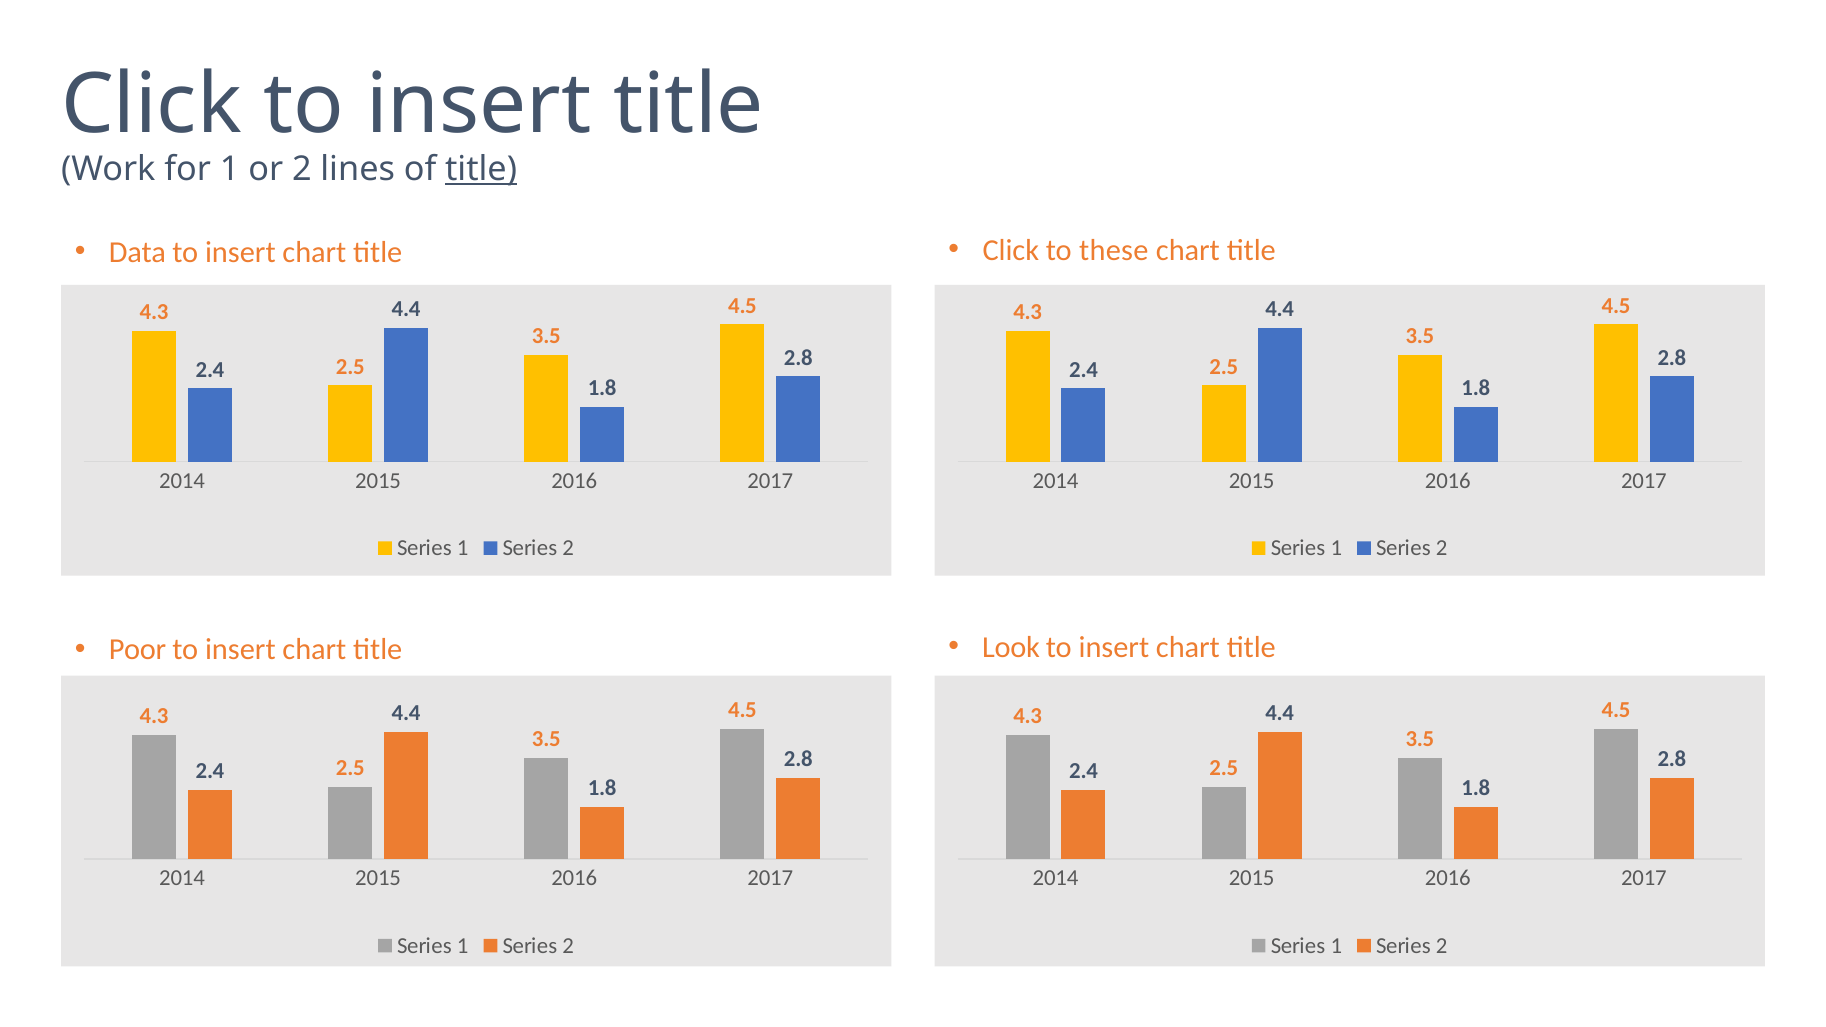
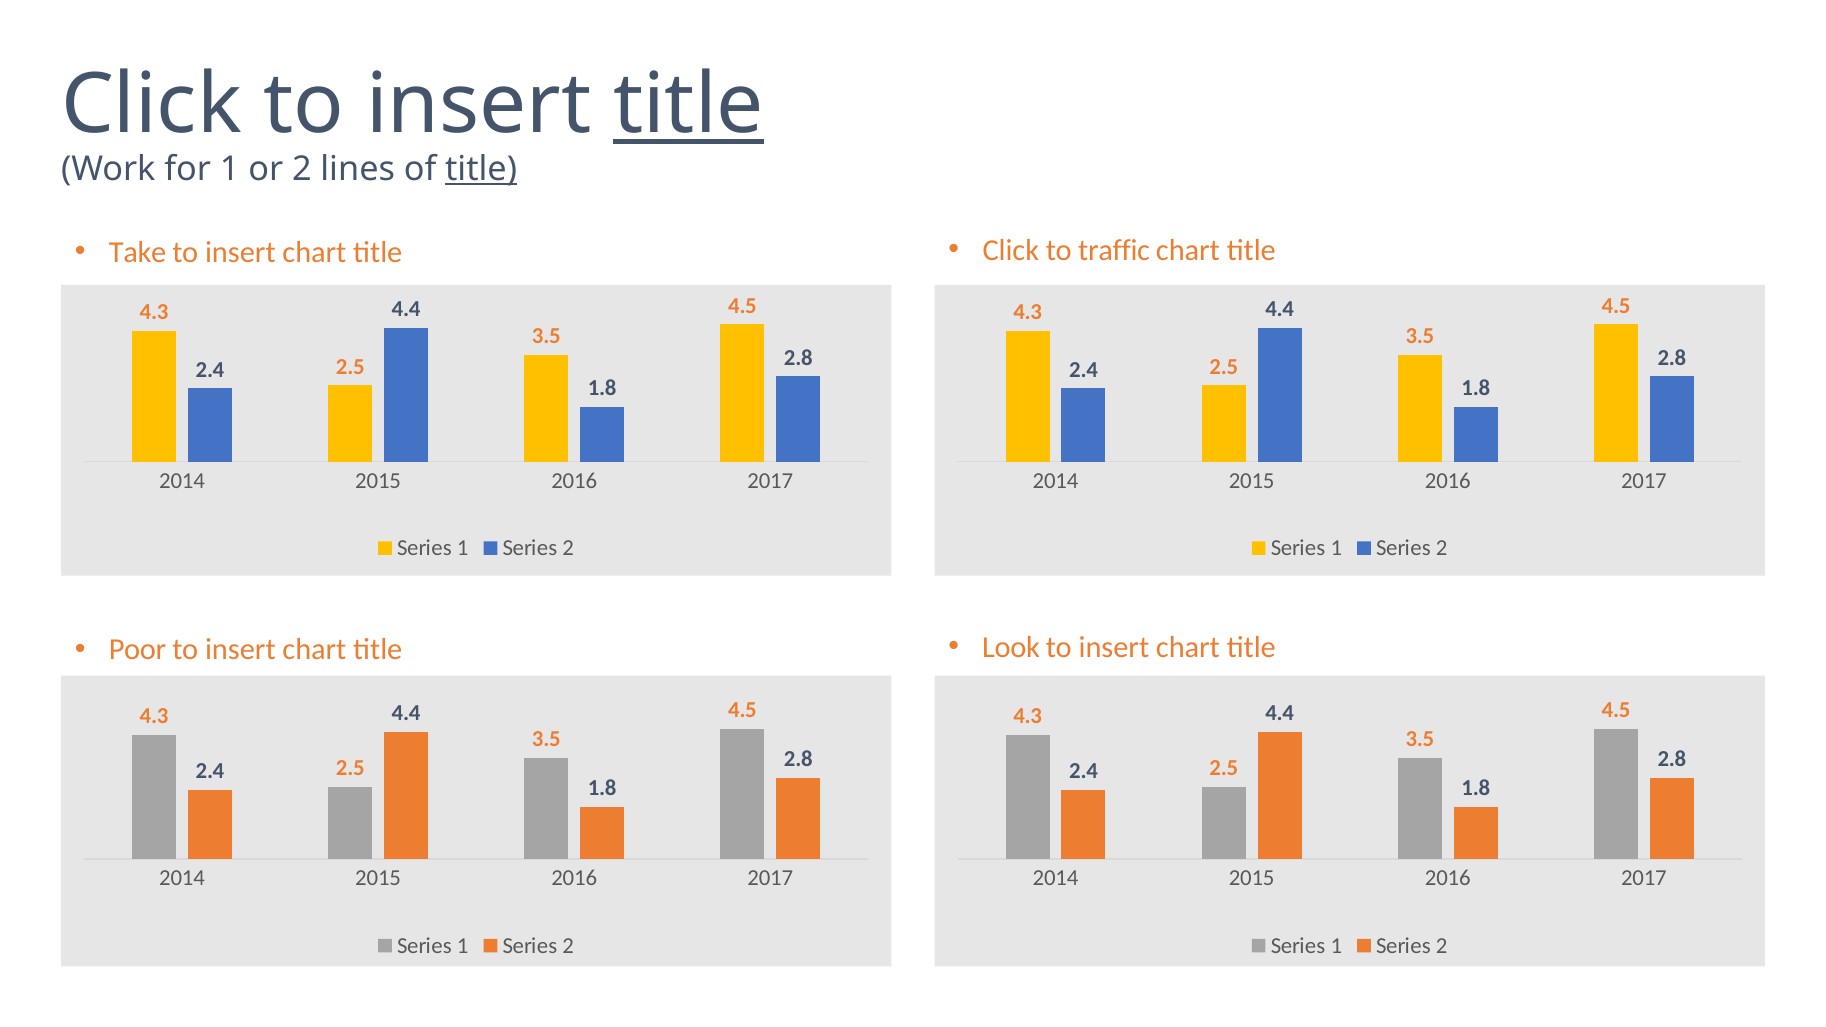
title at (688, 105) underline: none -> present
Data: Data -> Take
these: these -> traffic
